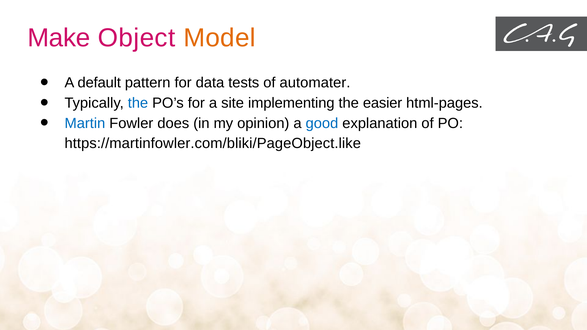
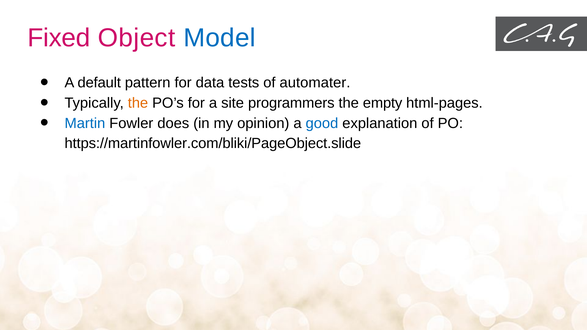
Make: Make -> Fixed
Model colour: orange -> blue
the at (138, 103) colour: blue -> orange
implementing: implementing -> programmers
easier: easier -> empty
https://martinfowler.com/bliki/PageObject.like: https://martinfowler.com/bliki/PageObject.like -> https://martinfowler.com/bliki/PageObject.slide
